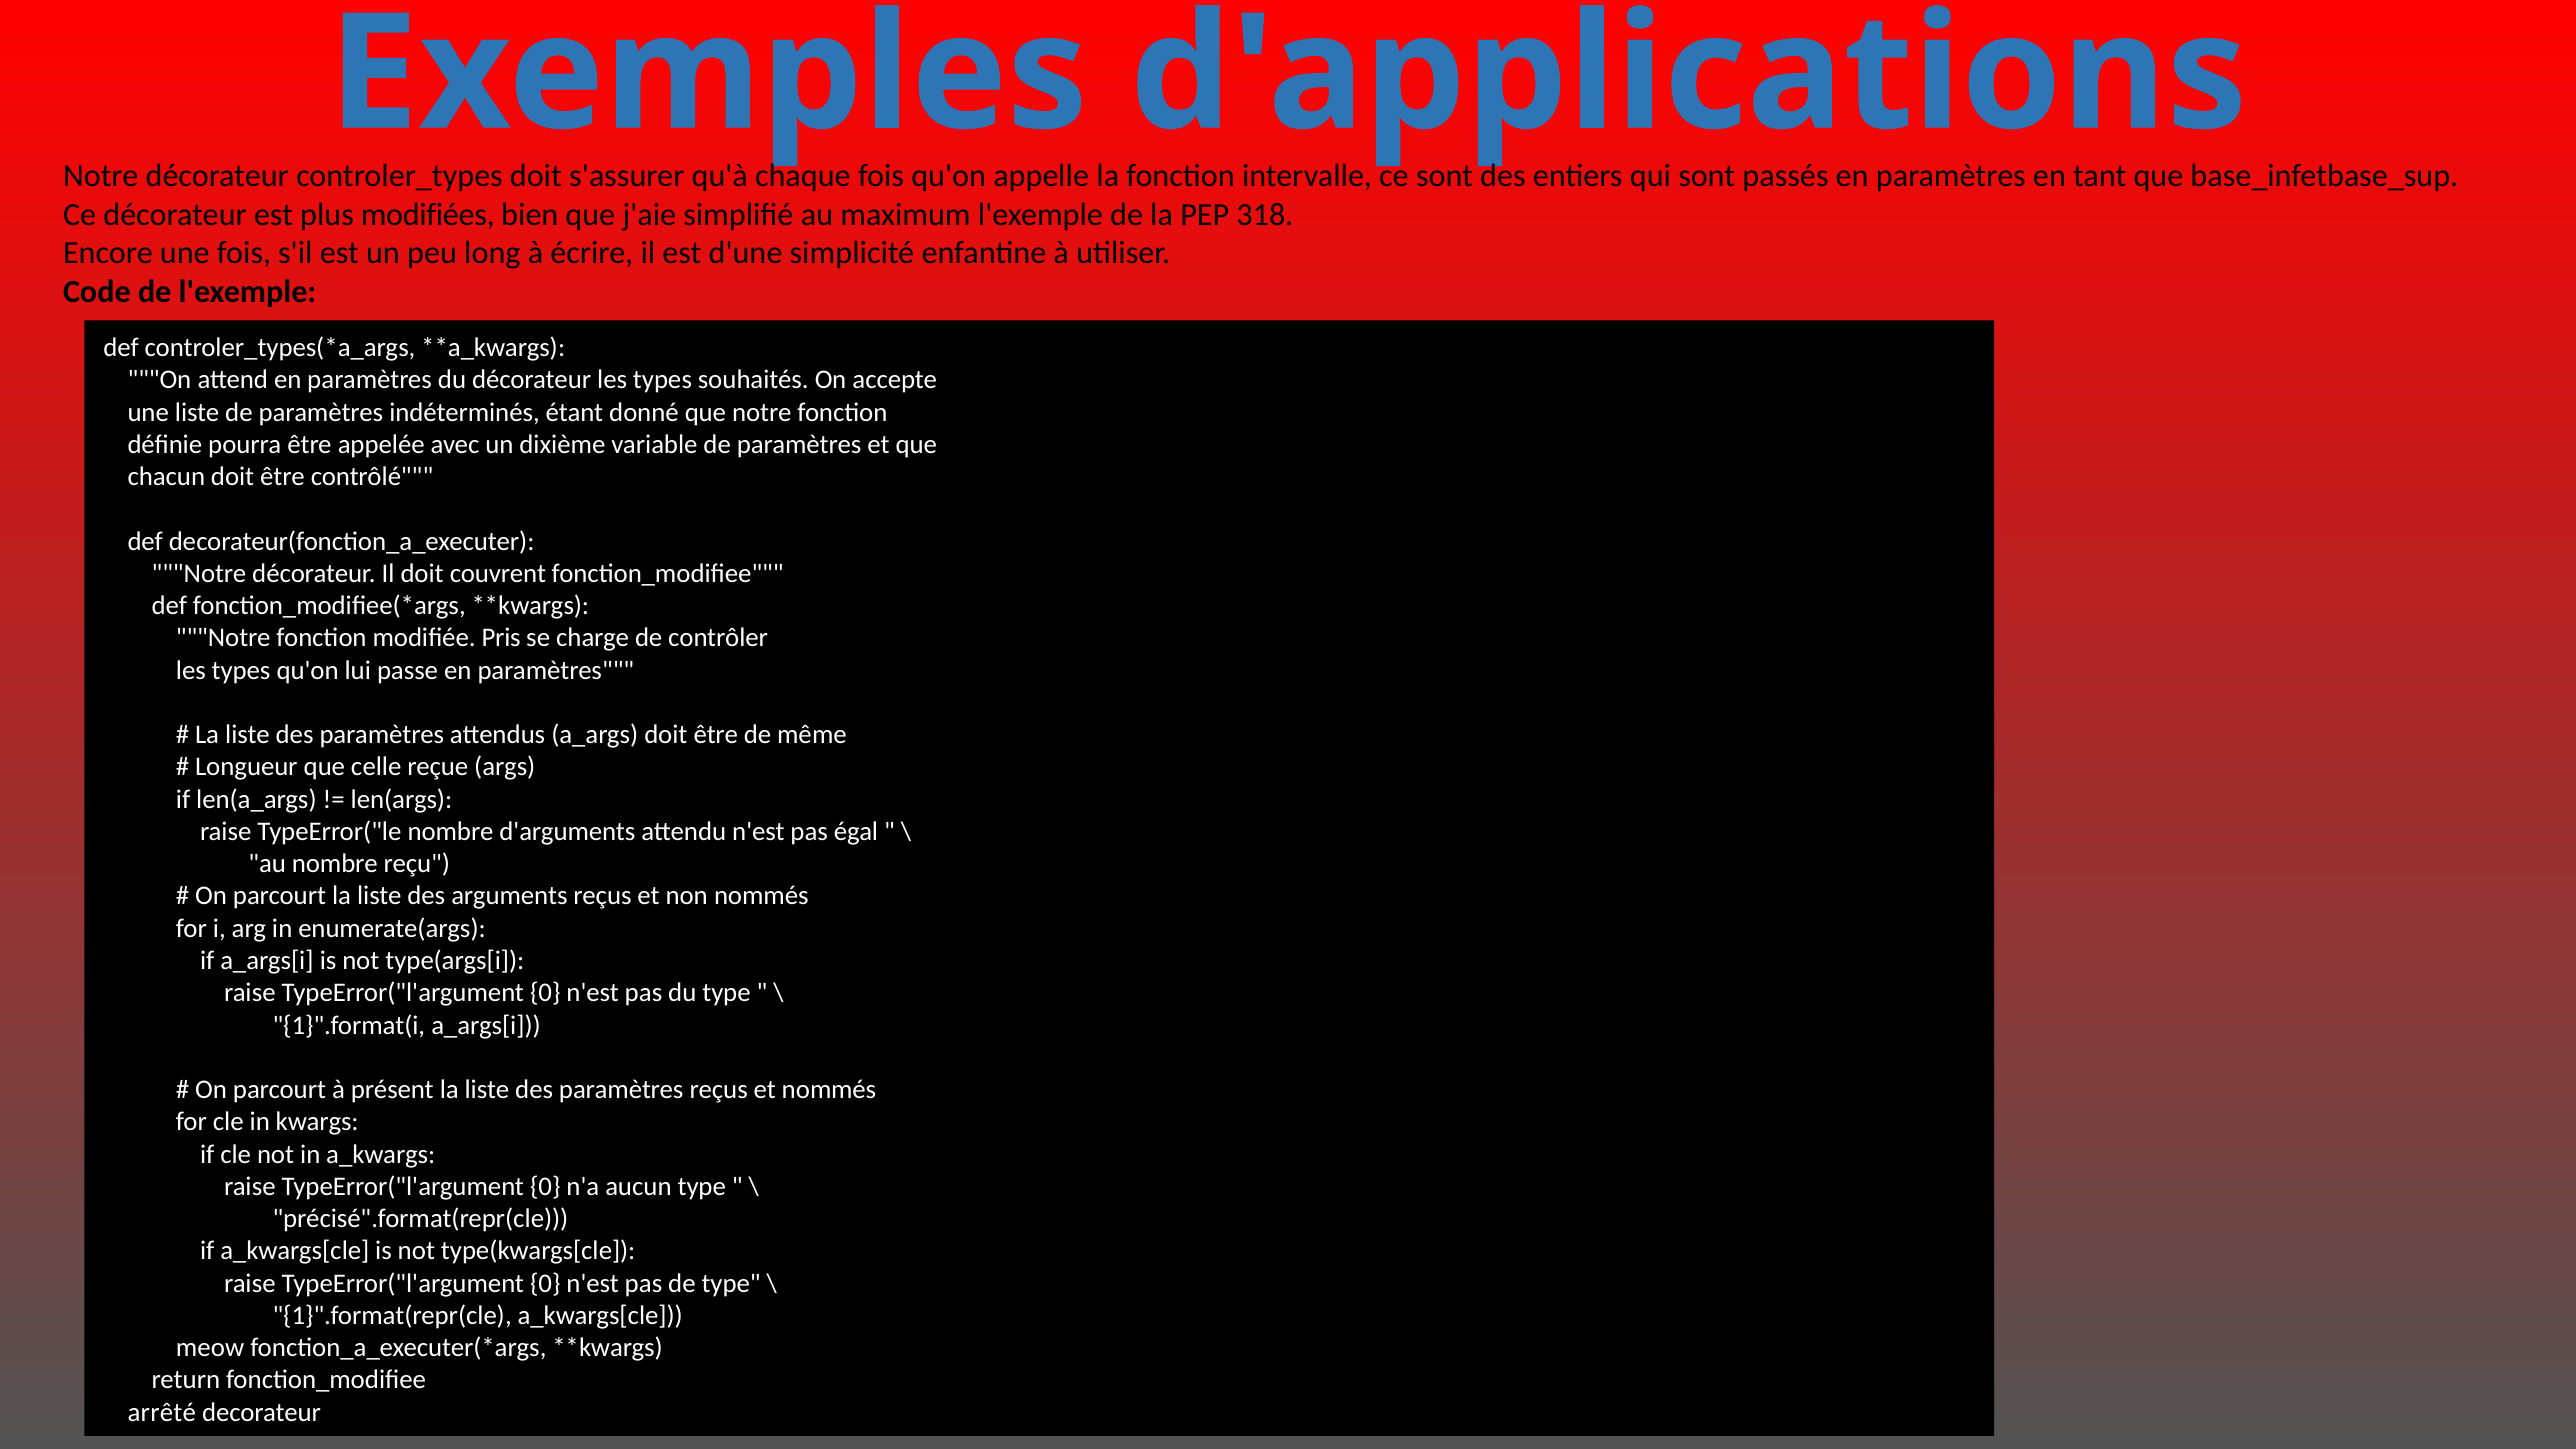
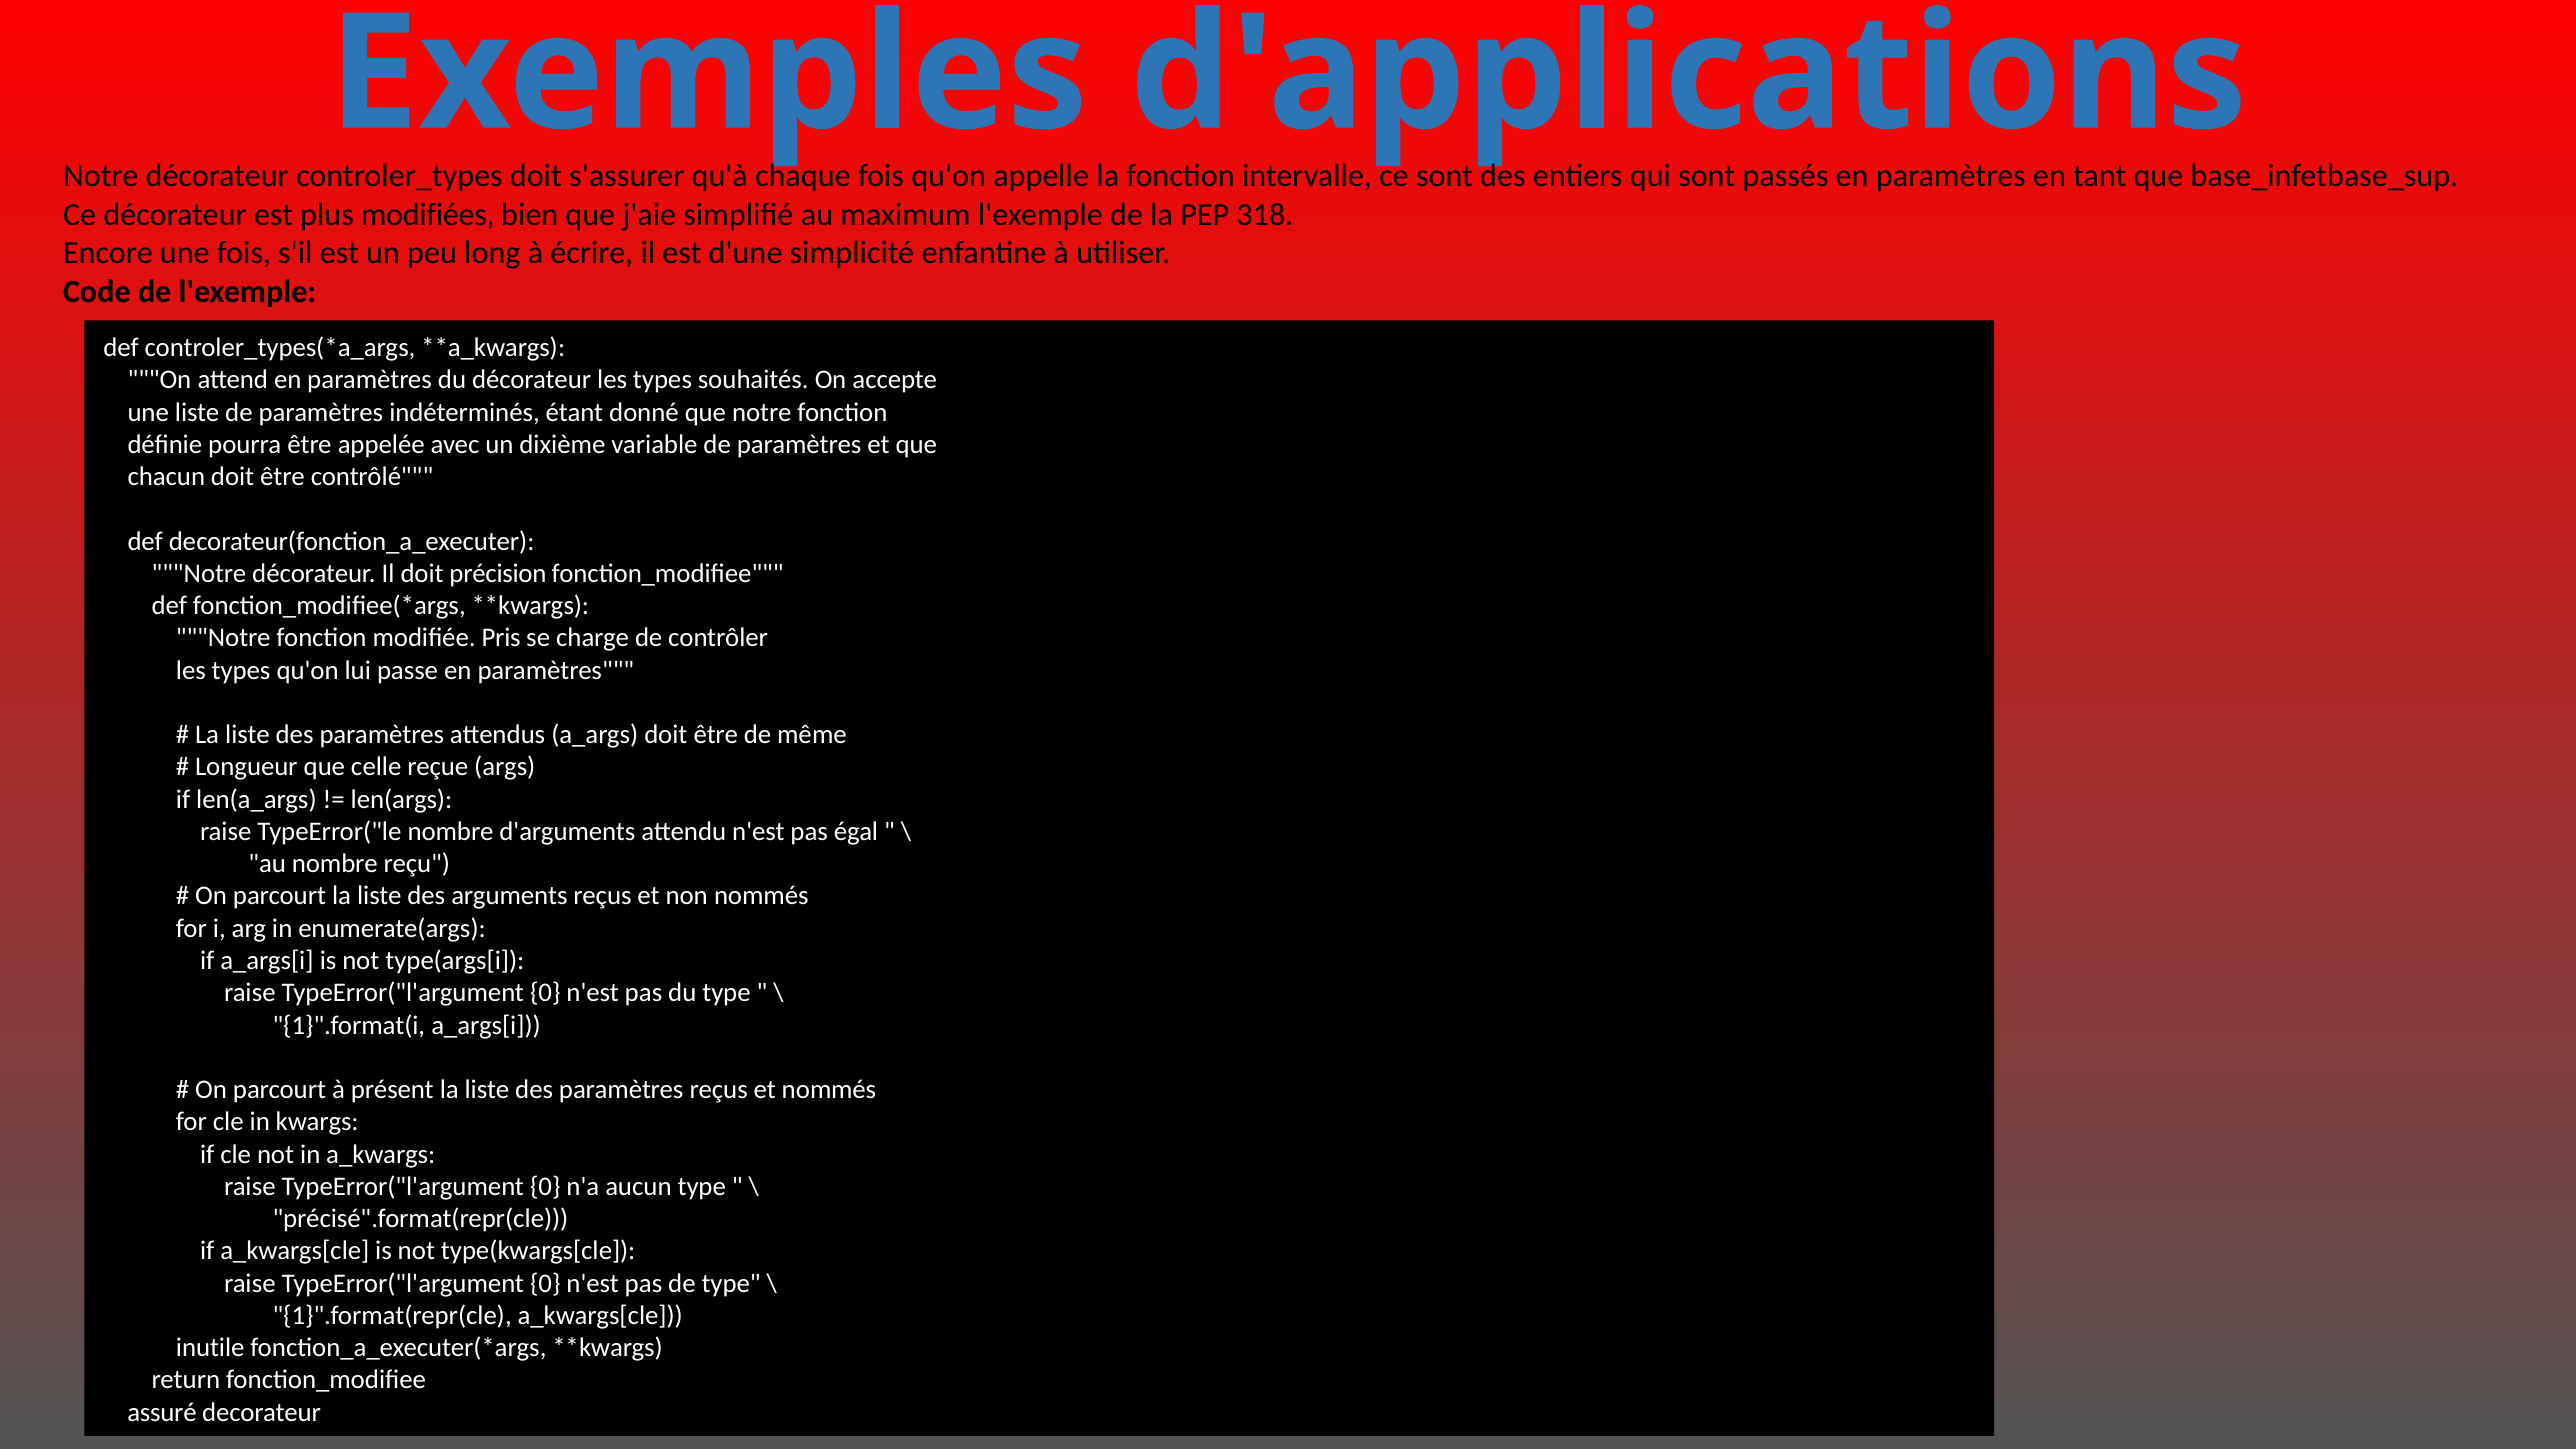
couvrent: couvrent -> précision
meow: meow -> inutile
arrêté: arrêté -> assuré
